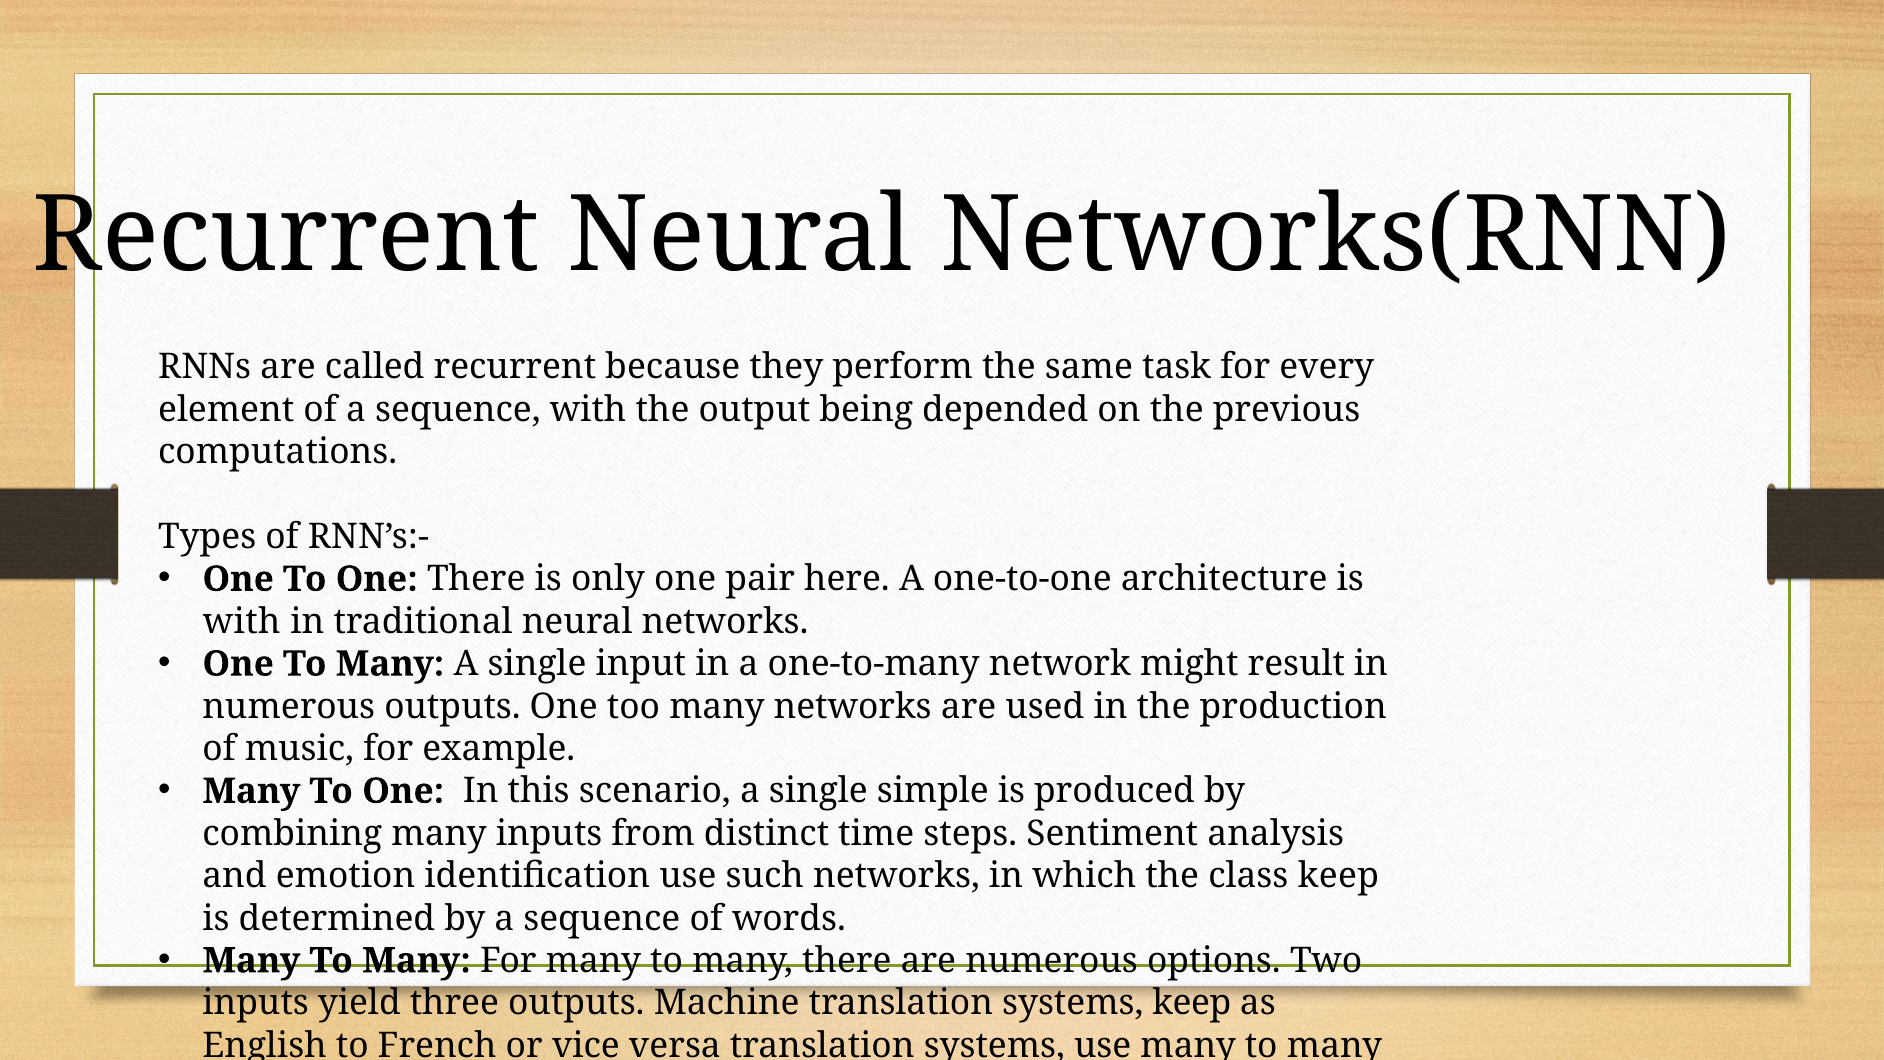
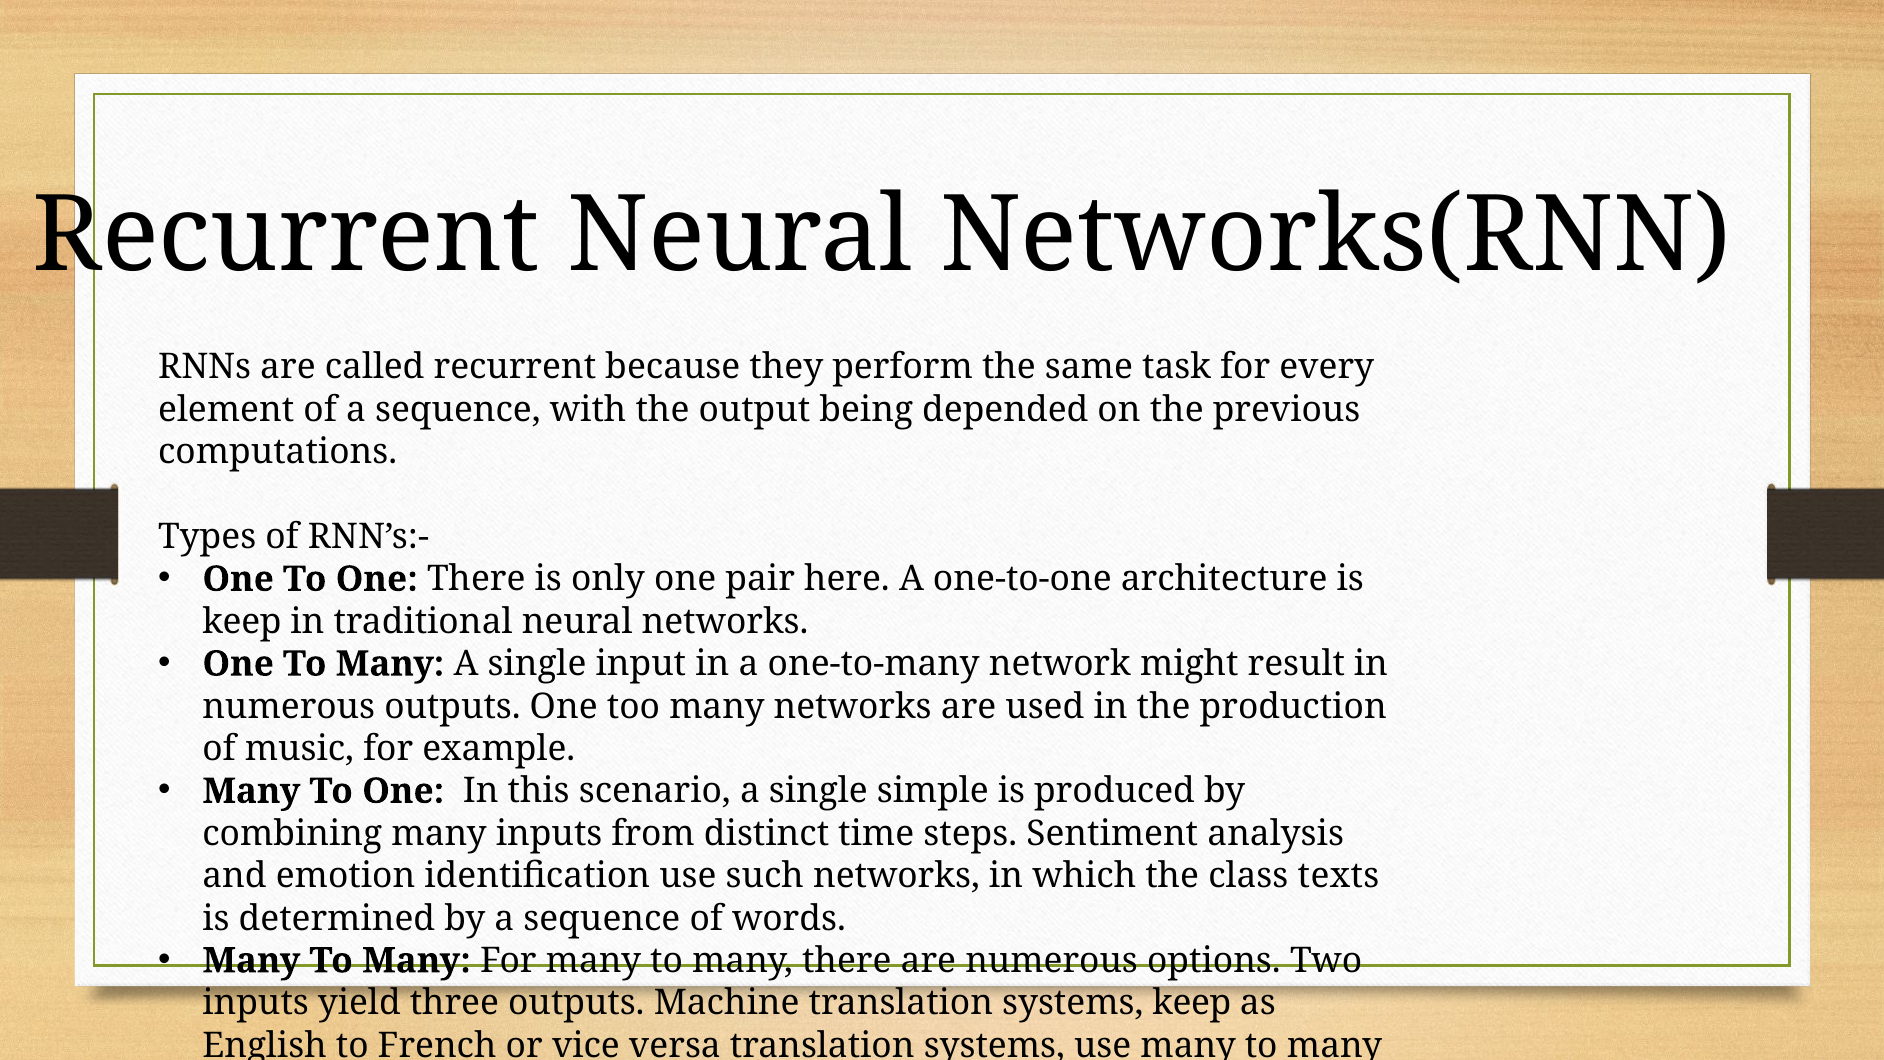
with at (242, 621): with -> keep
class keep: keep -> texts
